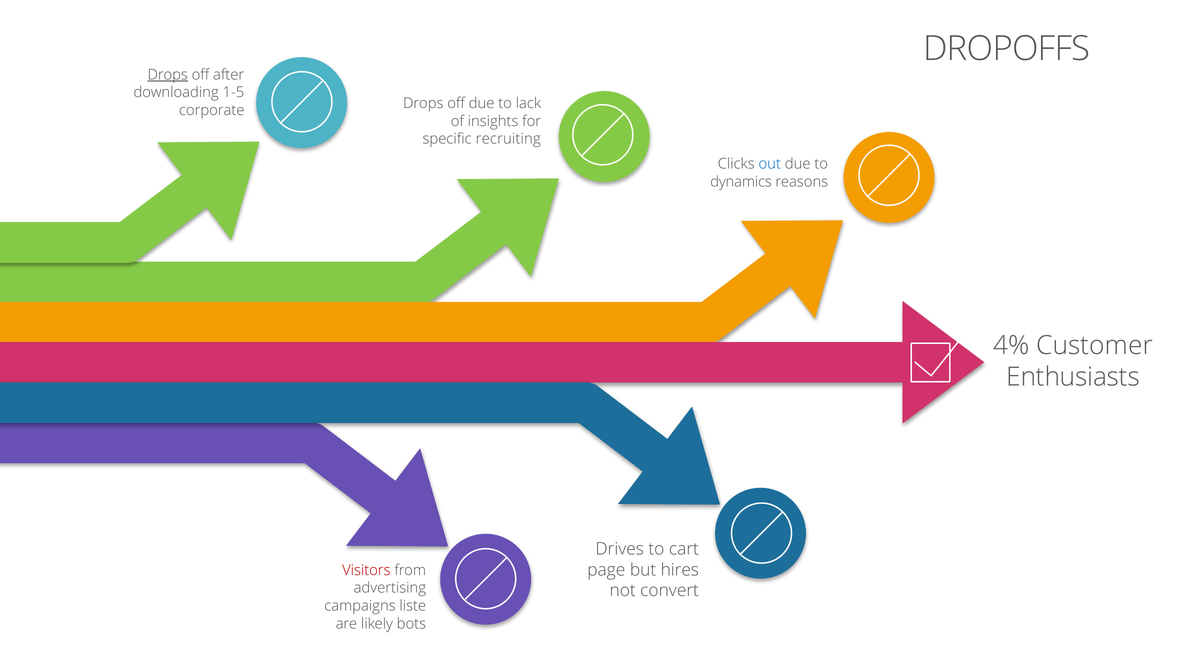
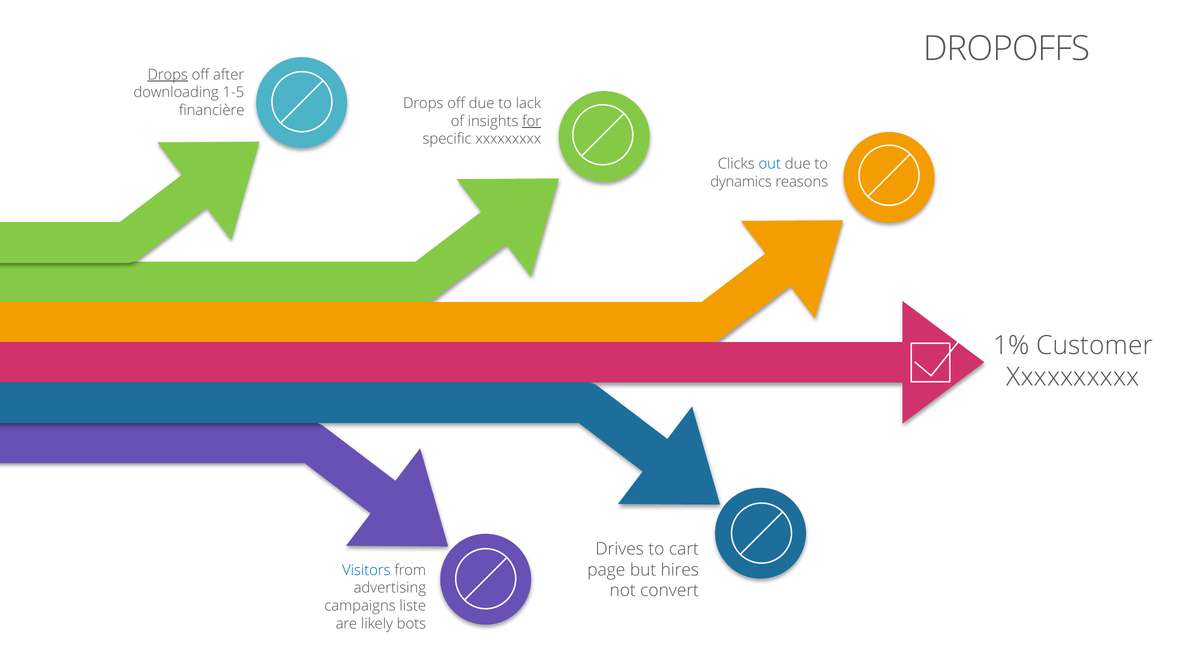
corporate: corporate -> financière
for underline: none -> present
recruiting: recruiting -> xxxxxxxxx
4%: 4% -> 1%
Enthusiasts: Enthusiasts -> Xxxxxxxxxx
Visitors colour: red -> blue
